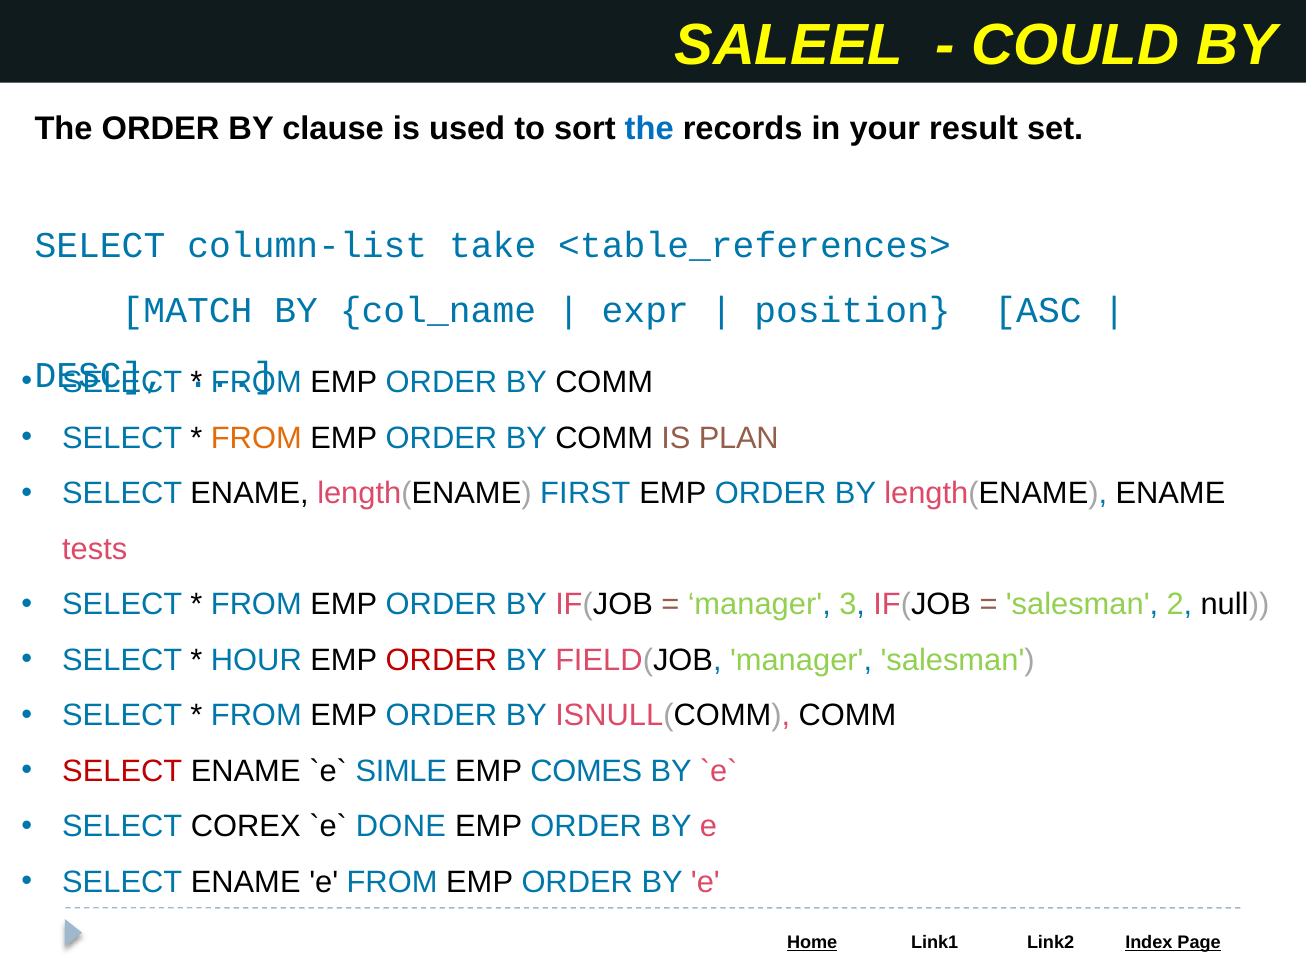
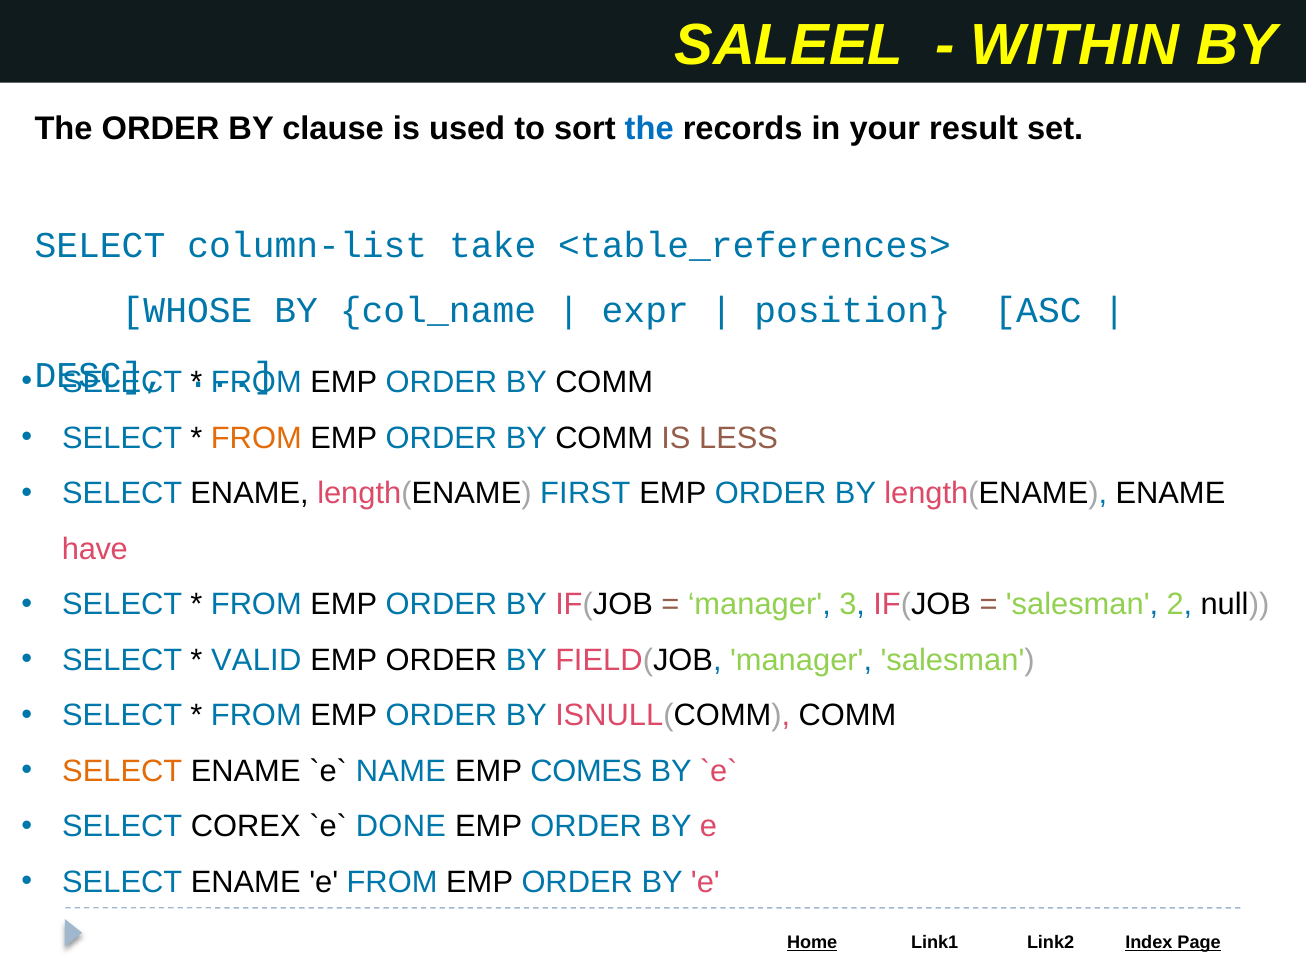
COULD: COULD -> WITHIN
MATCH: MATCH -> WHOSE
PLAN: PLAN -> LESS
tests: tests -> have
HOUR: HOUR -> VALID
ORDER at (441, 660) colour: red -> black
SELECT at (122, 771) colour: red -> orange
SIMLE: SIMLE -> NAME
